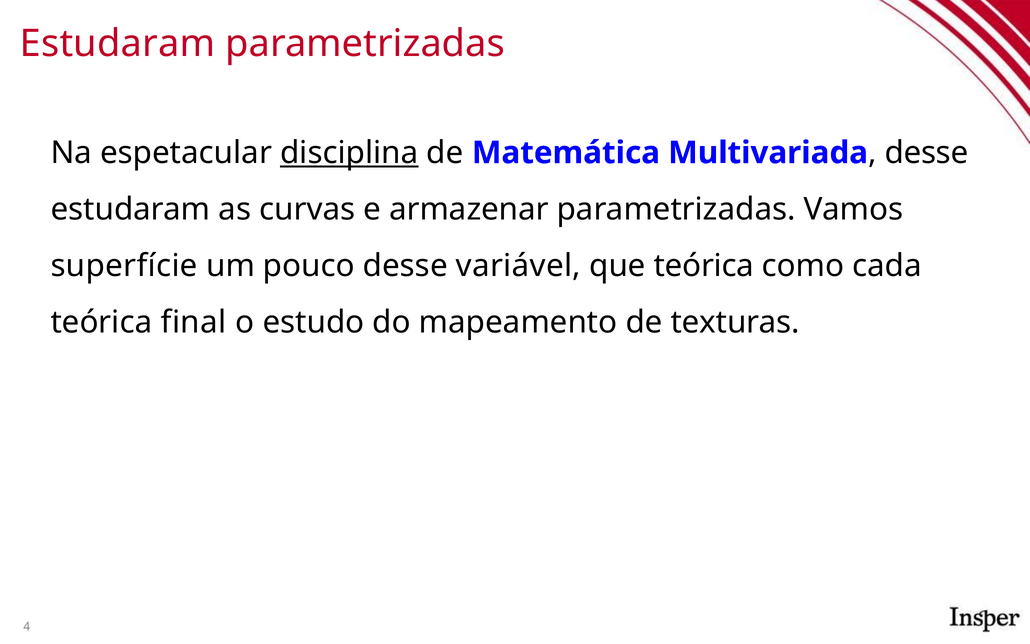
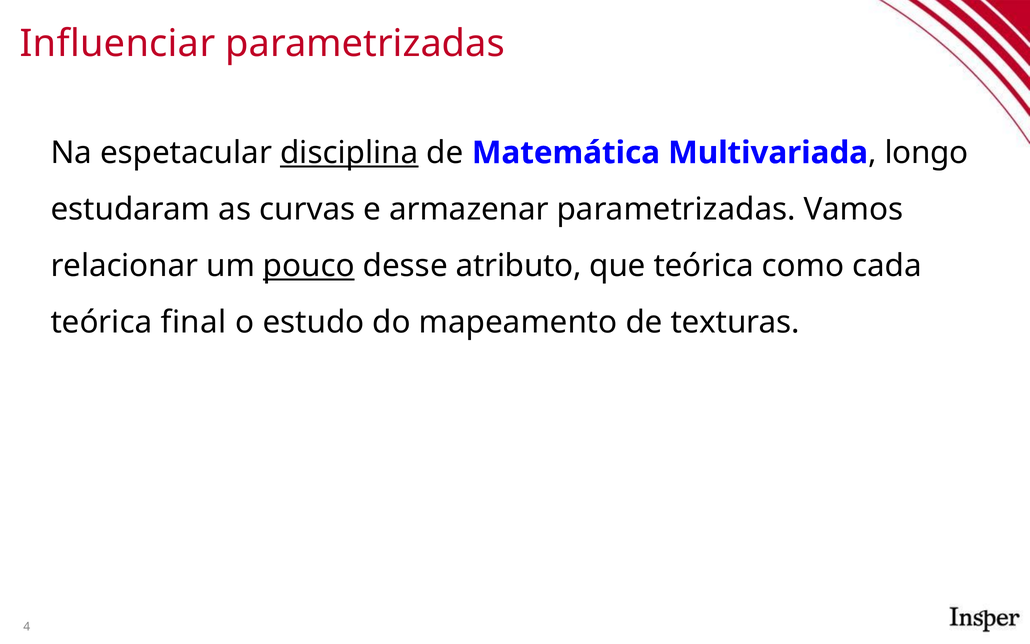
Estudaram at (118, 44): Estudaram -> Influenciar
desse at (927, 153): desse -> longo
superfície: superfície -> relacionar
pouco underline: none -> present
variável: variável -> atributo
